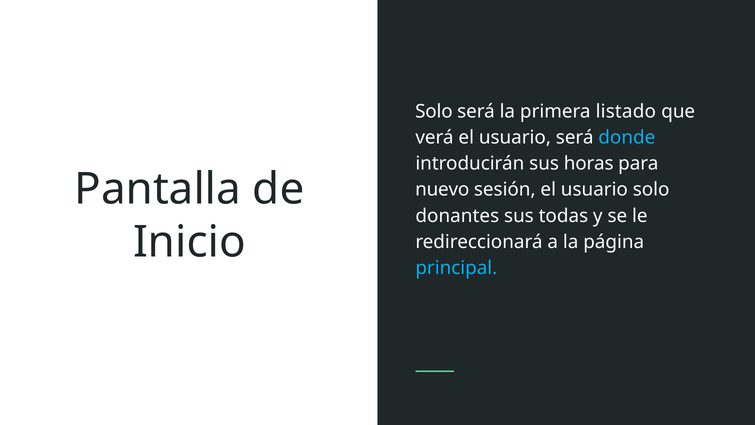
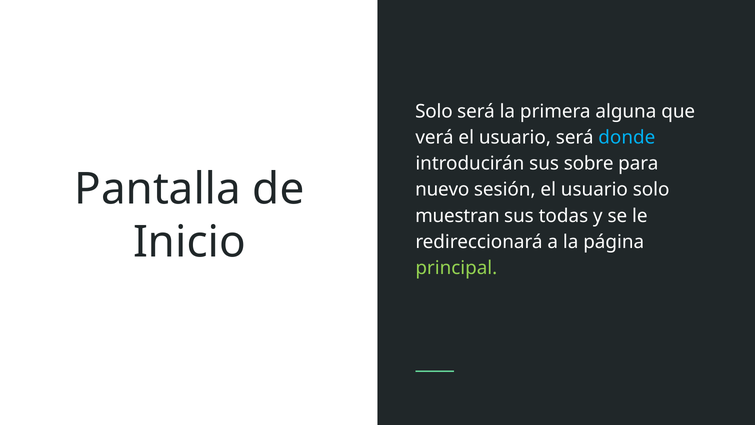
listado: listado -> alguna
horas: horas -> sobre
donantes: donantes -> muestran
principal colour: light blue -> light green
